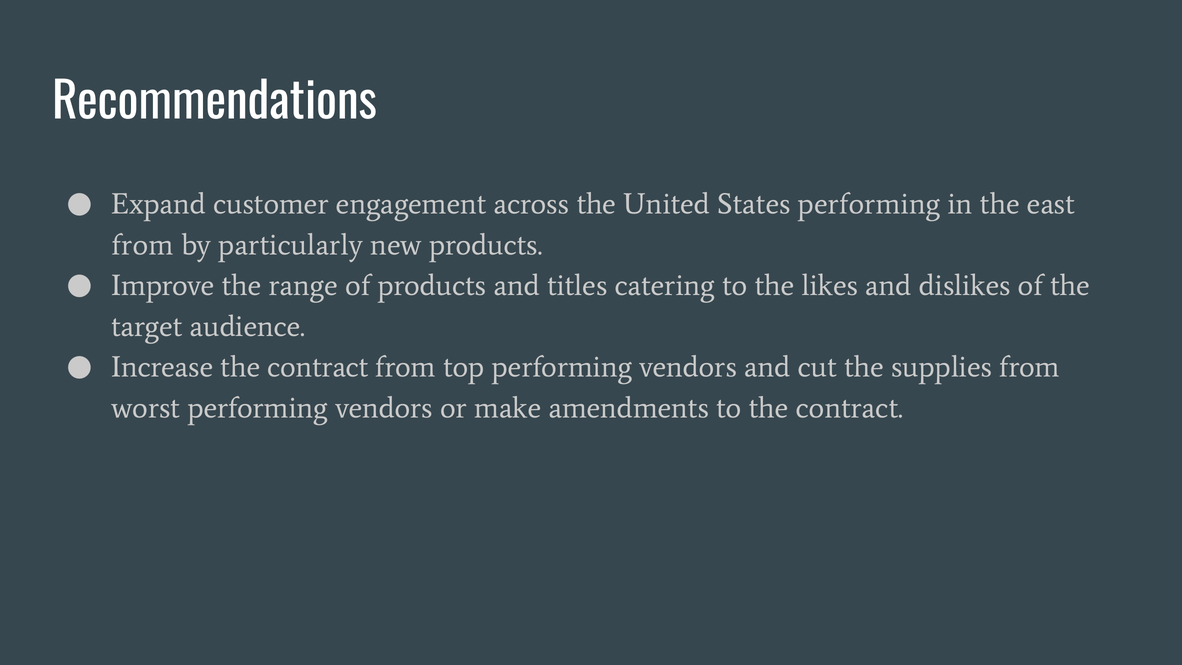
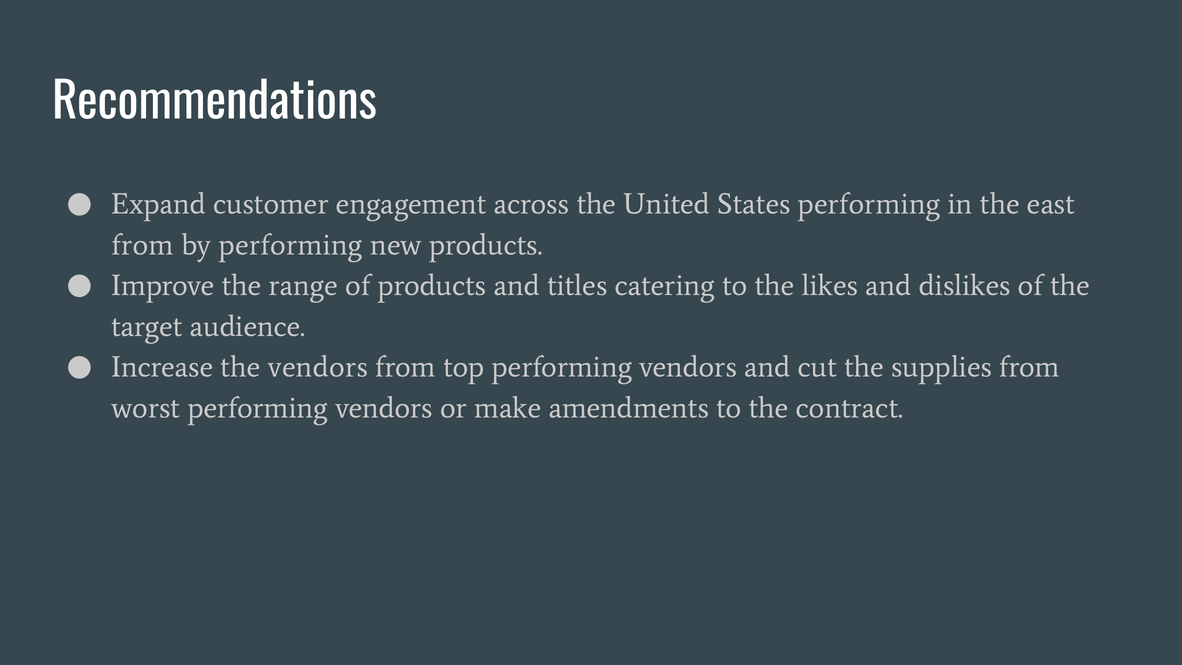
by particularly: particularly -> performing
Increase the contract: contract -> vendors
